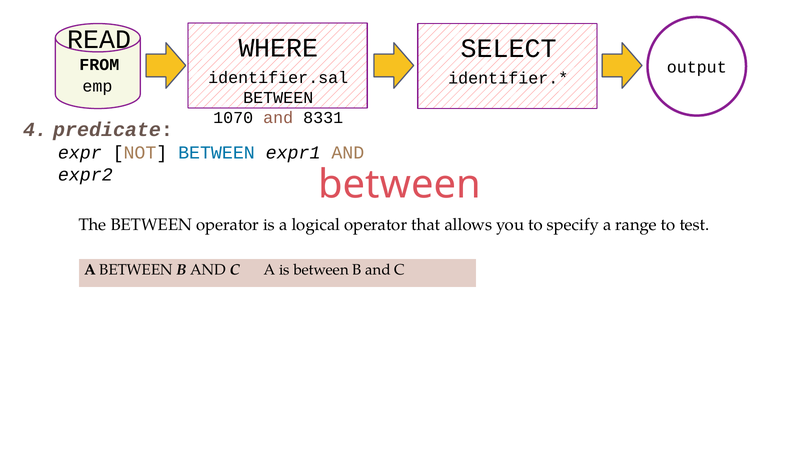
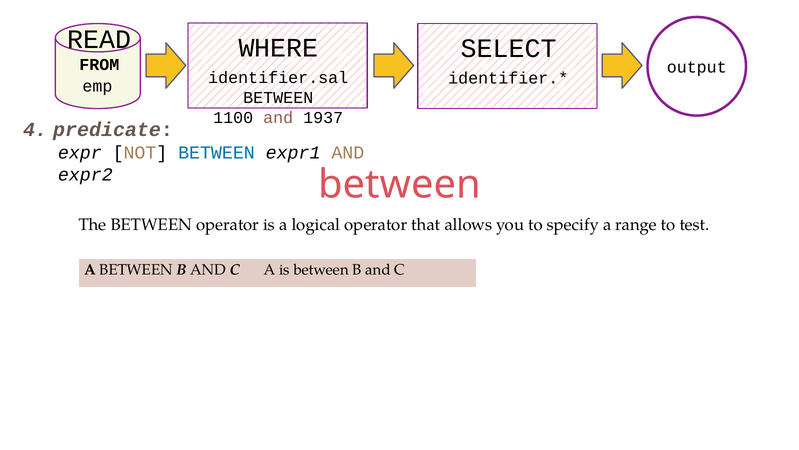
1070: 1070 -> 1100
8331: 8331 -> 1937
